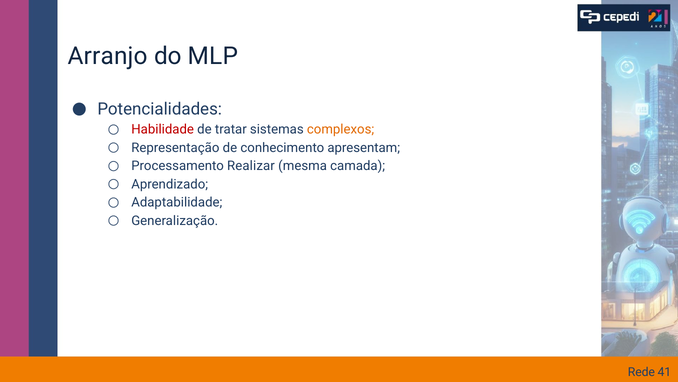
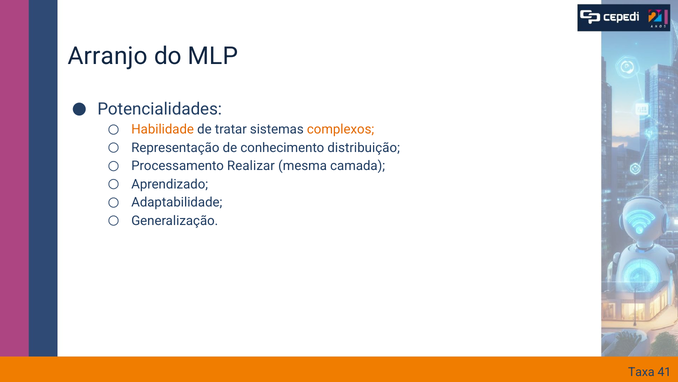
Habilidade colour: red -> orange
apresentam: apresentam -> distribuição
Rede: Rede -> Taxa
